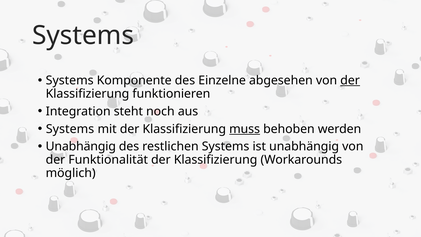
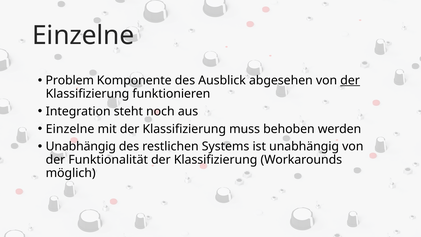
Systems at (83, 35): Systems -> Einzelne
Systems at (70, 80): Systems -> Problem
Einzelne: Einzelne -> Ausblick
Systems at (70, 129): Systems -> Einzelne
muss underline: present -> none
